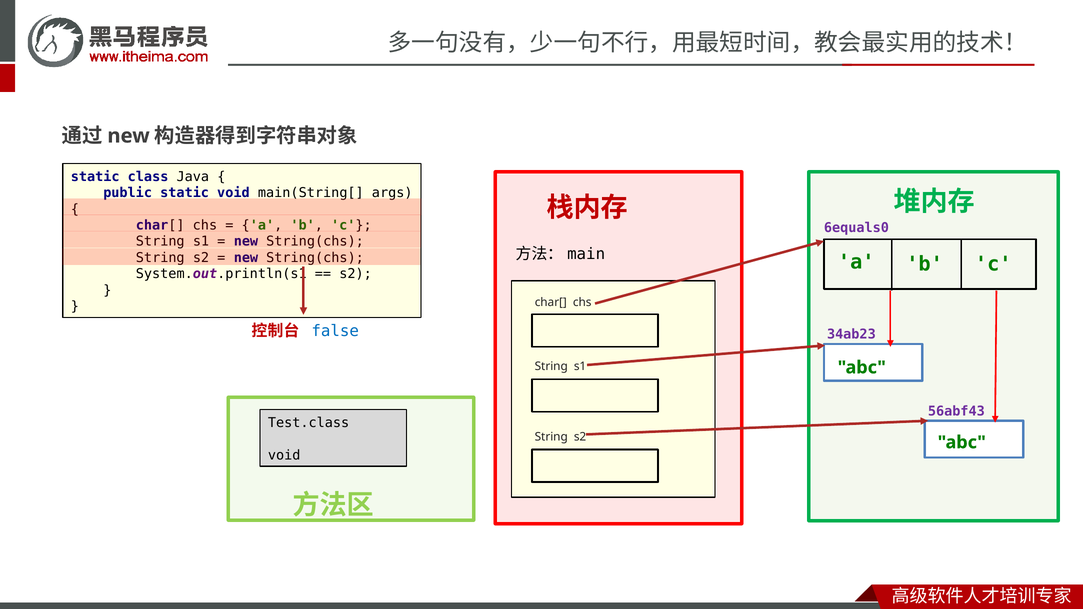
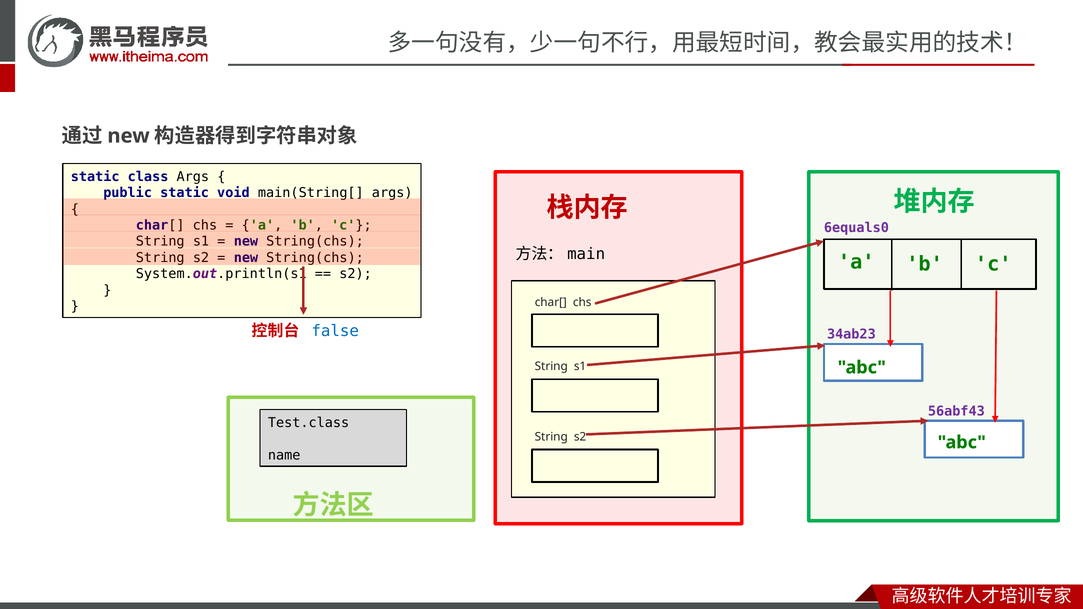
class Java: Java -> Args
void at (284, 455): void -> name
